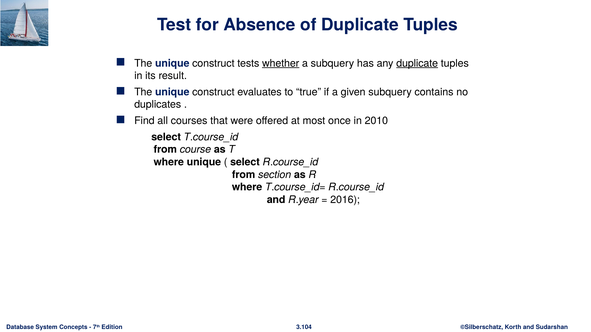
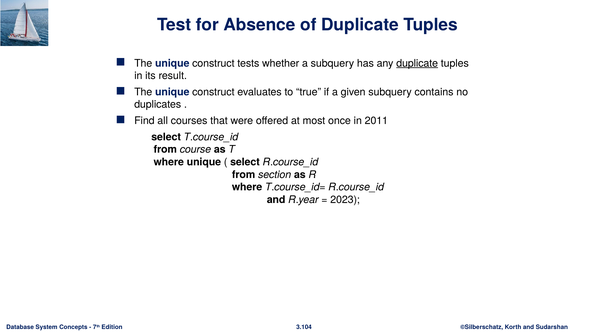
whether underline: present -> none
2010: 2010 -> 2011
2016: 2016 -> 2023
